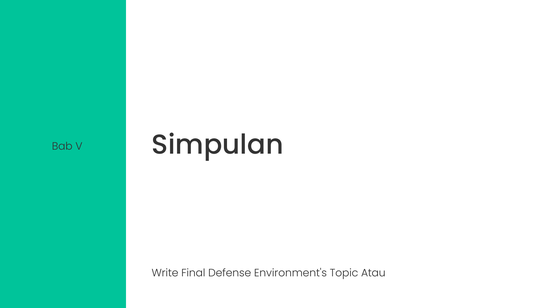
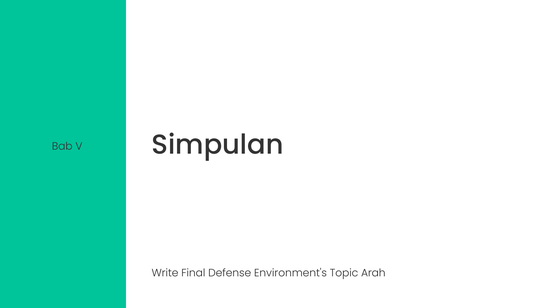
Atau: Atau -> Arah
